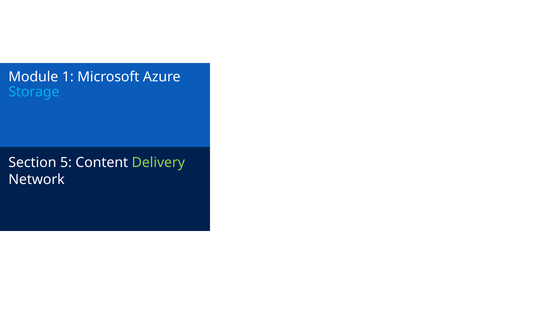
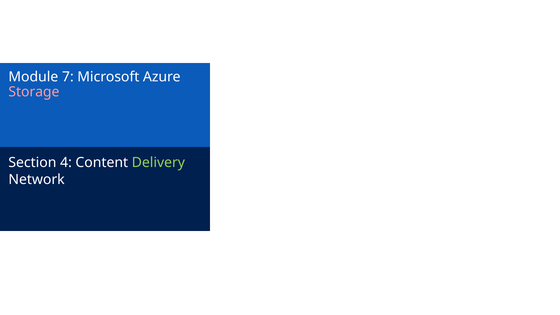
1: 1 -> 7
Storage colour: light blue -> pink
5: 5 -> 4
